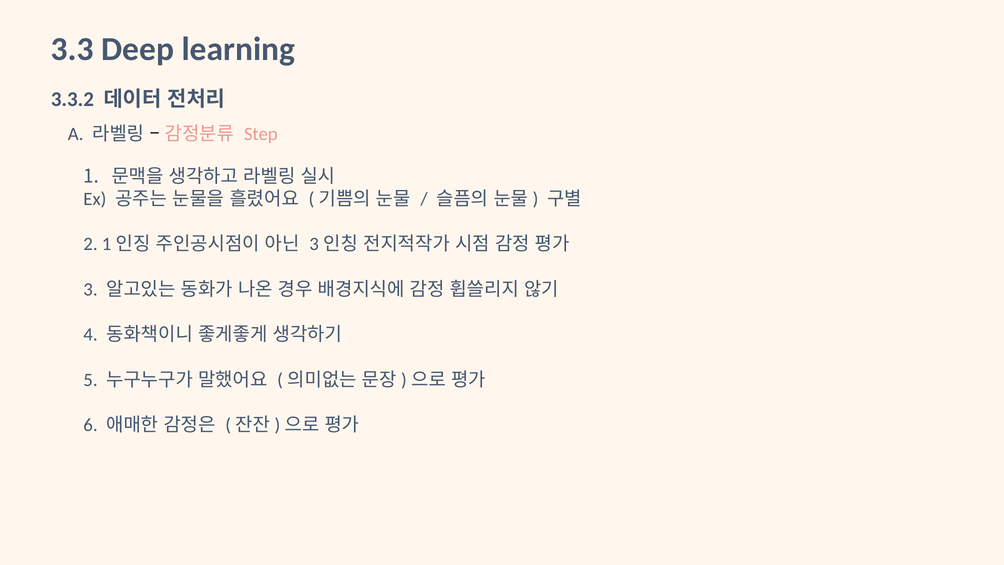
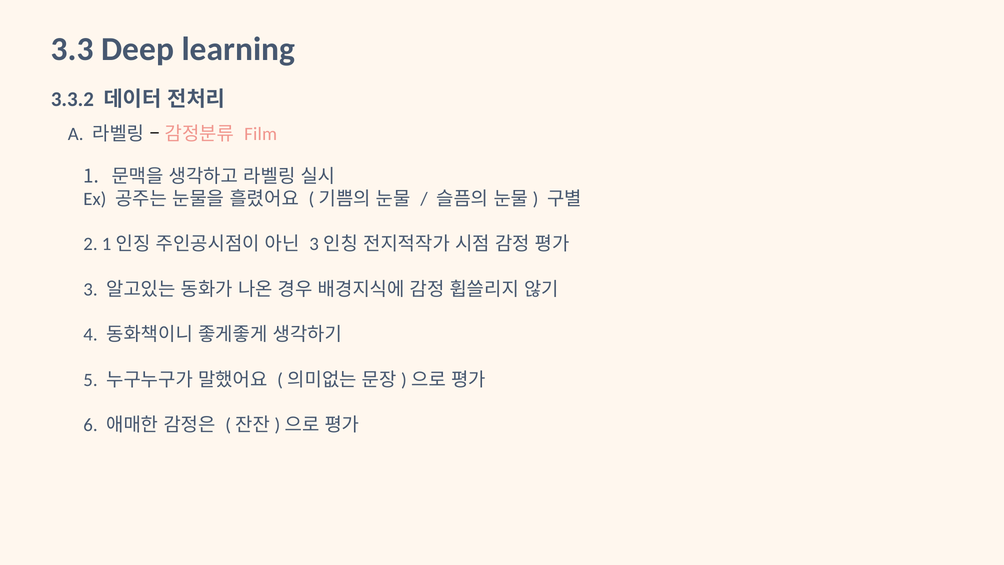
Step: Step -> Film
